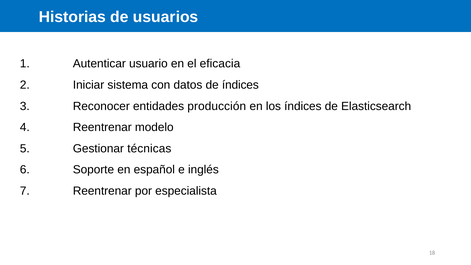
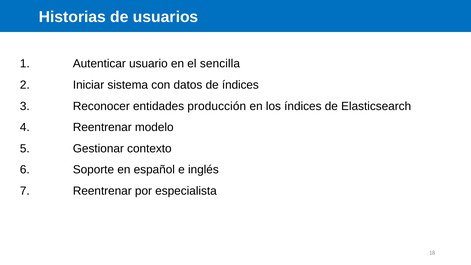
eficacia: eficacia -> sencilla
técnicas: técnicas -> contexto
